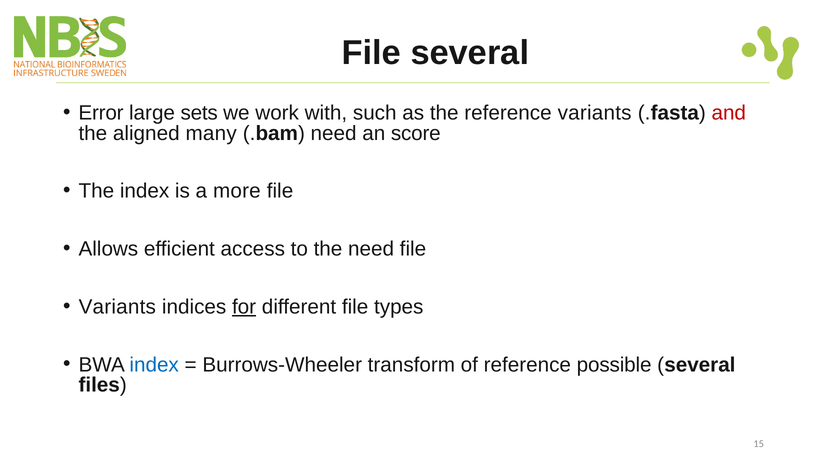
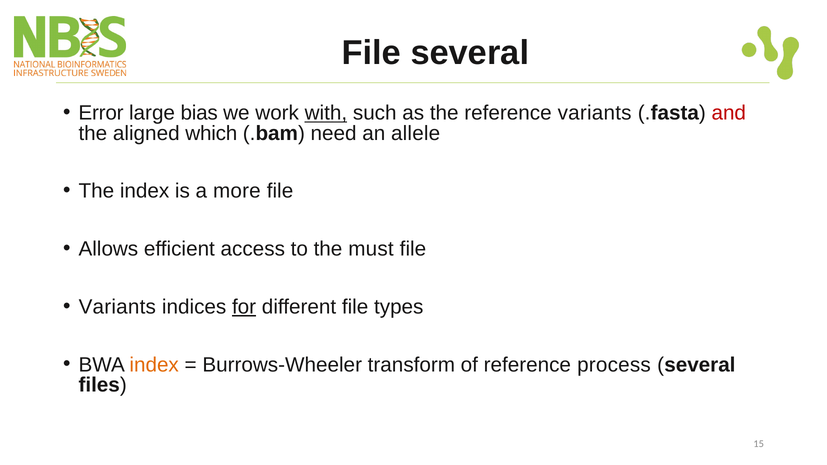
sets: sets -> bias
with underline: none -> present
many: many -> which
score: score -> allele
the need: need -> must
index at (154, 365) colour: blue -> orange
possible: possible -> process
